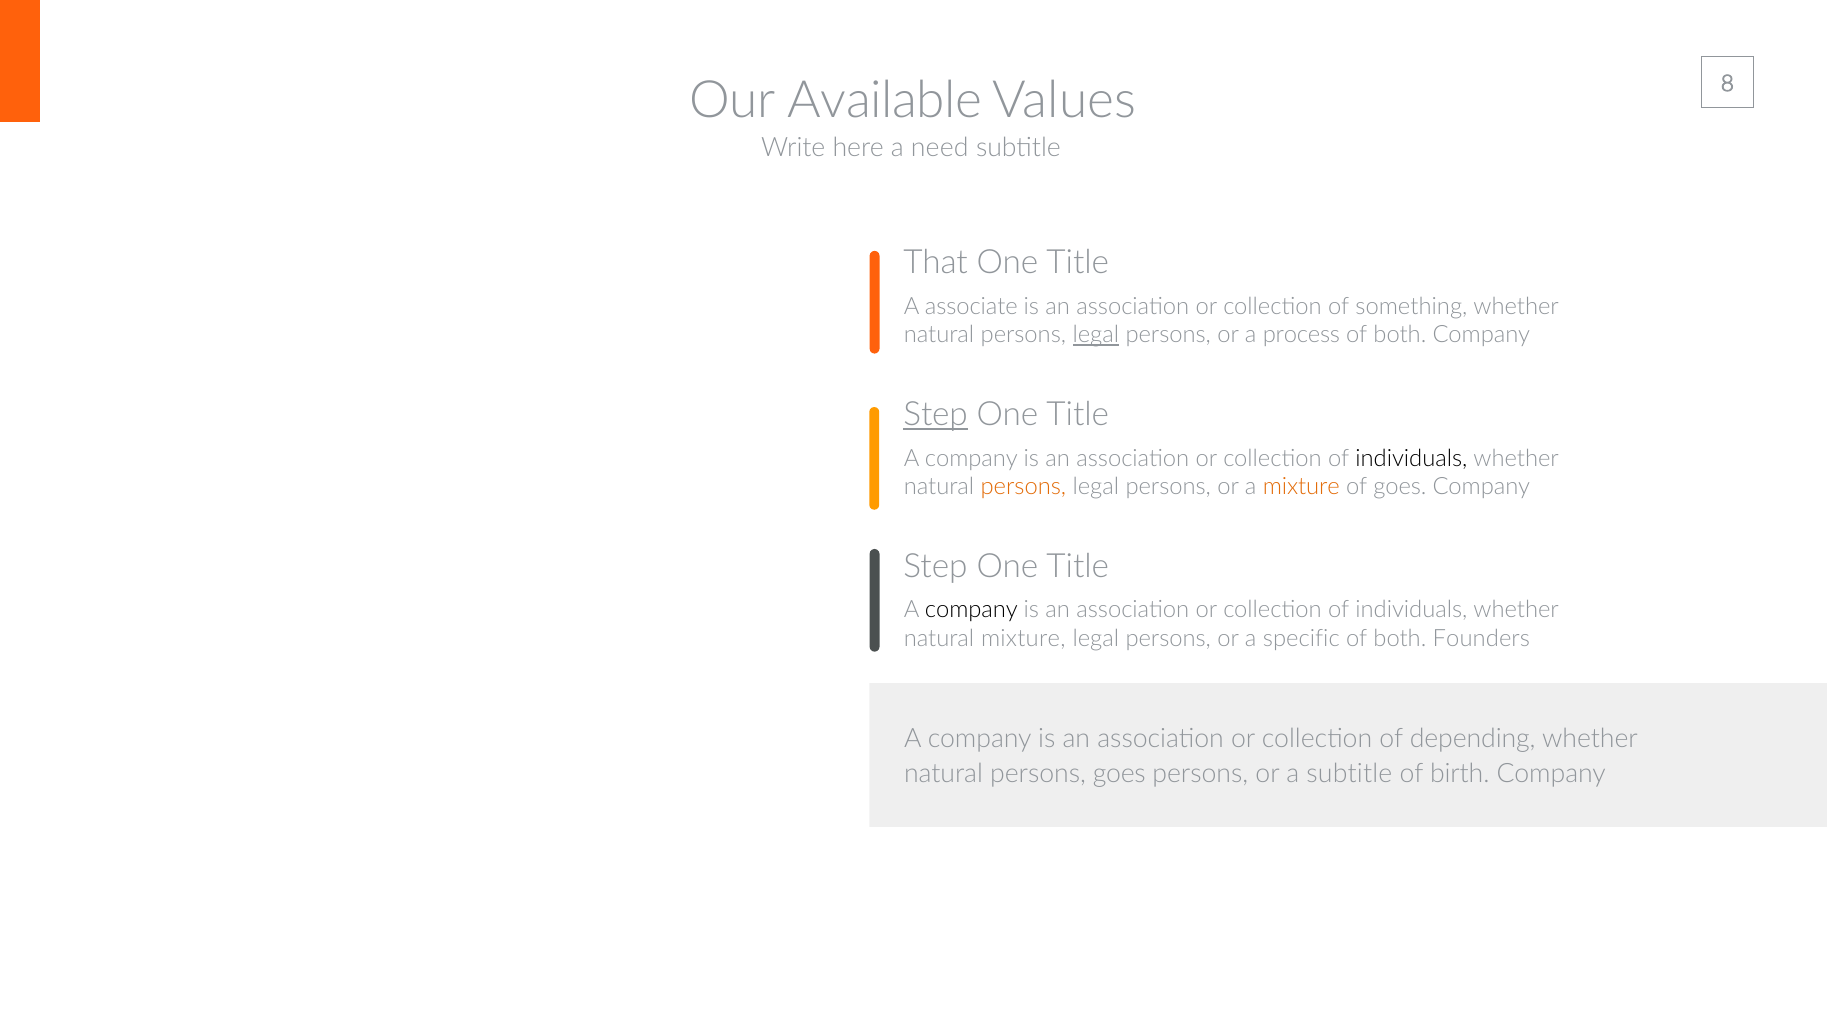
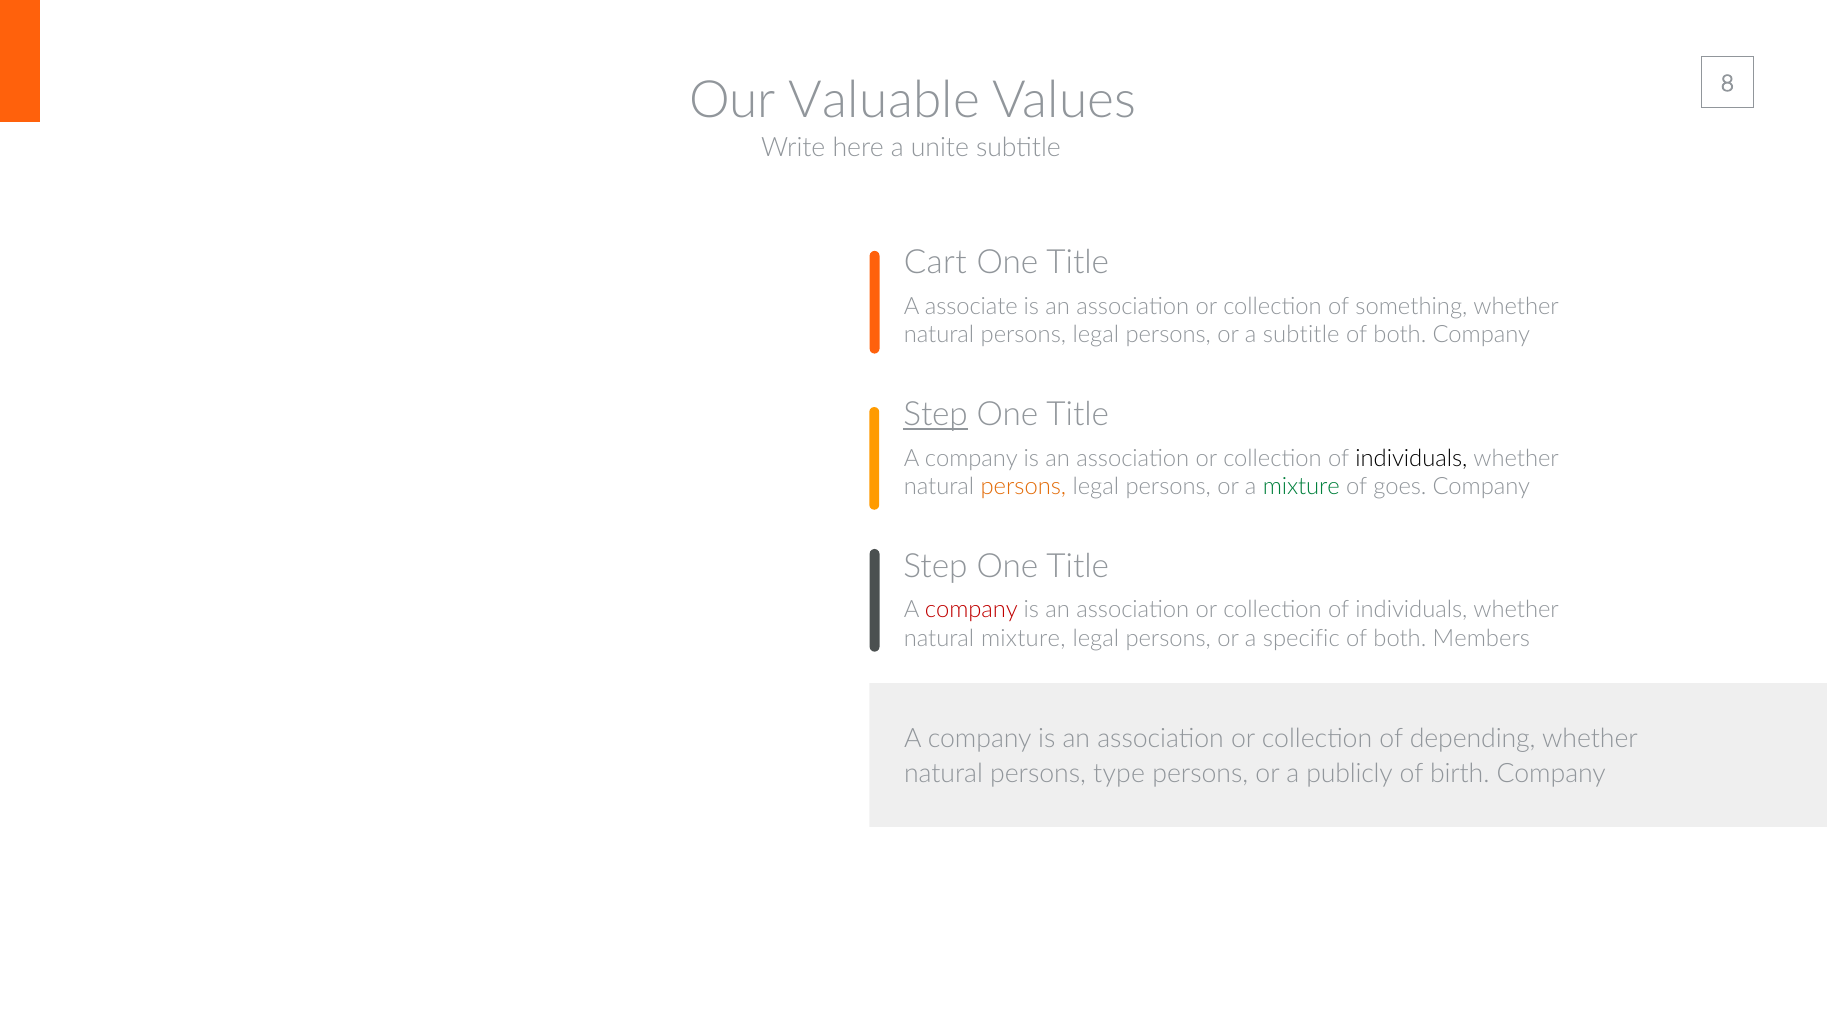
Available: Available -> Valuable
need: need -> unite
That: That -> Cart
legal at (1096, 335) underline: present -> none
a process: process -> subtitle
mixture at (1301, 487) colour: orange -> green
company at (971, 610) colour: black -> red
Founders: Founders -> Members
persons goes: goes -> type
a subtitle: subtitle -> publicly
